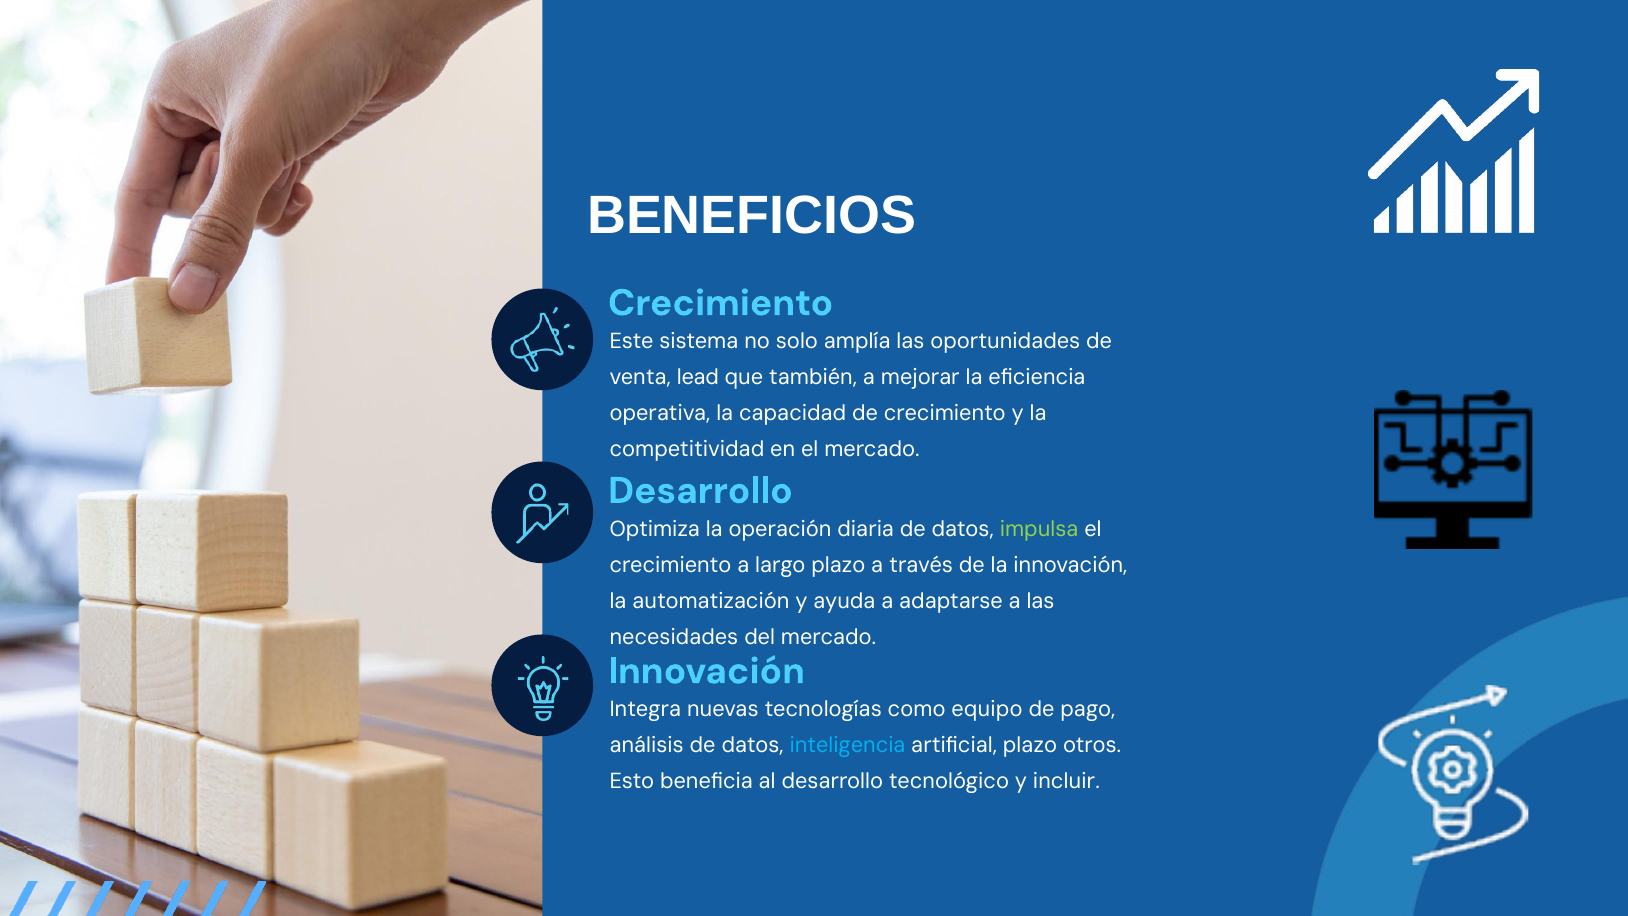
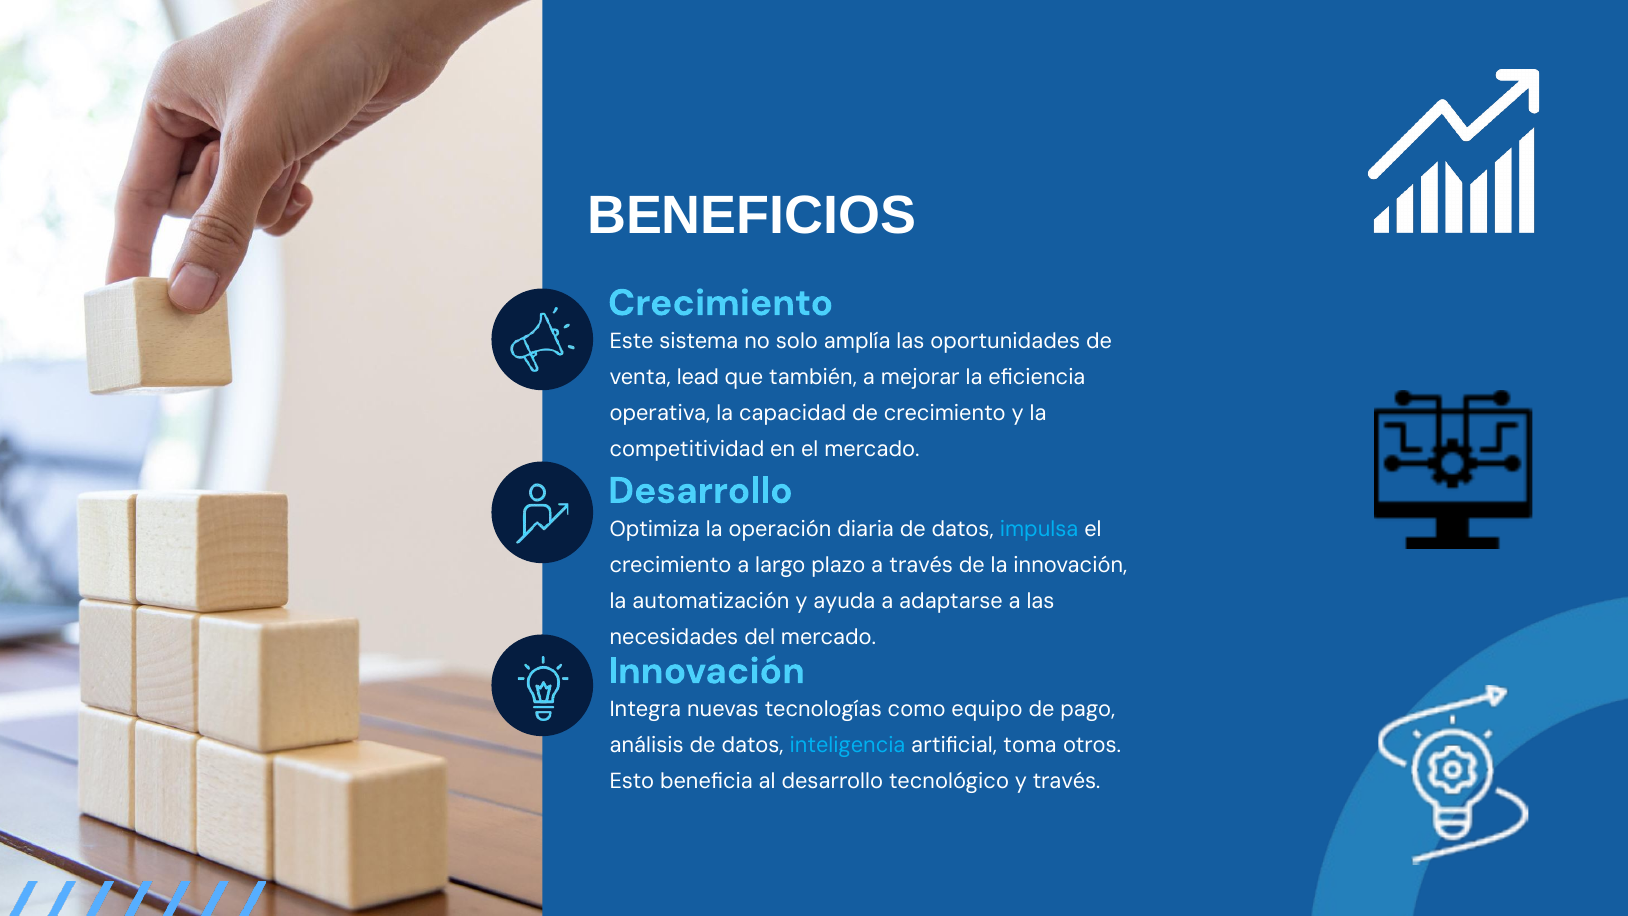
impulsa colour: light green -> light blue
artificial plazo: plazo -> toma
y incluir: incluir -> través
